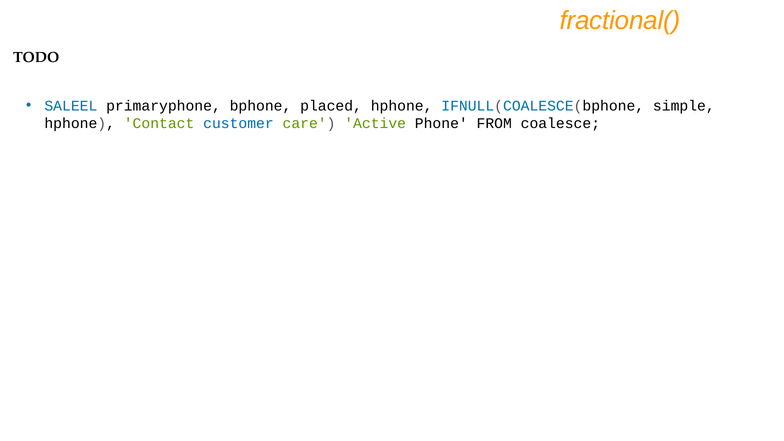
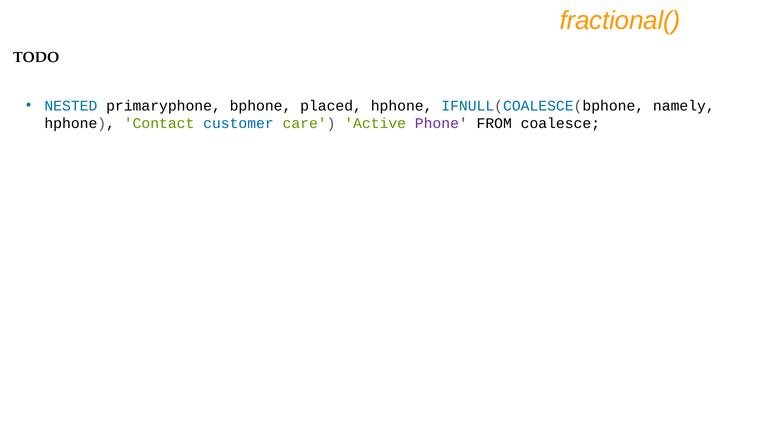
SALEEL: SALEEL -> NESTED
simple: simple -> namely
Phone colour: black -> purple
